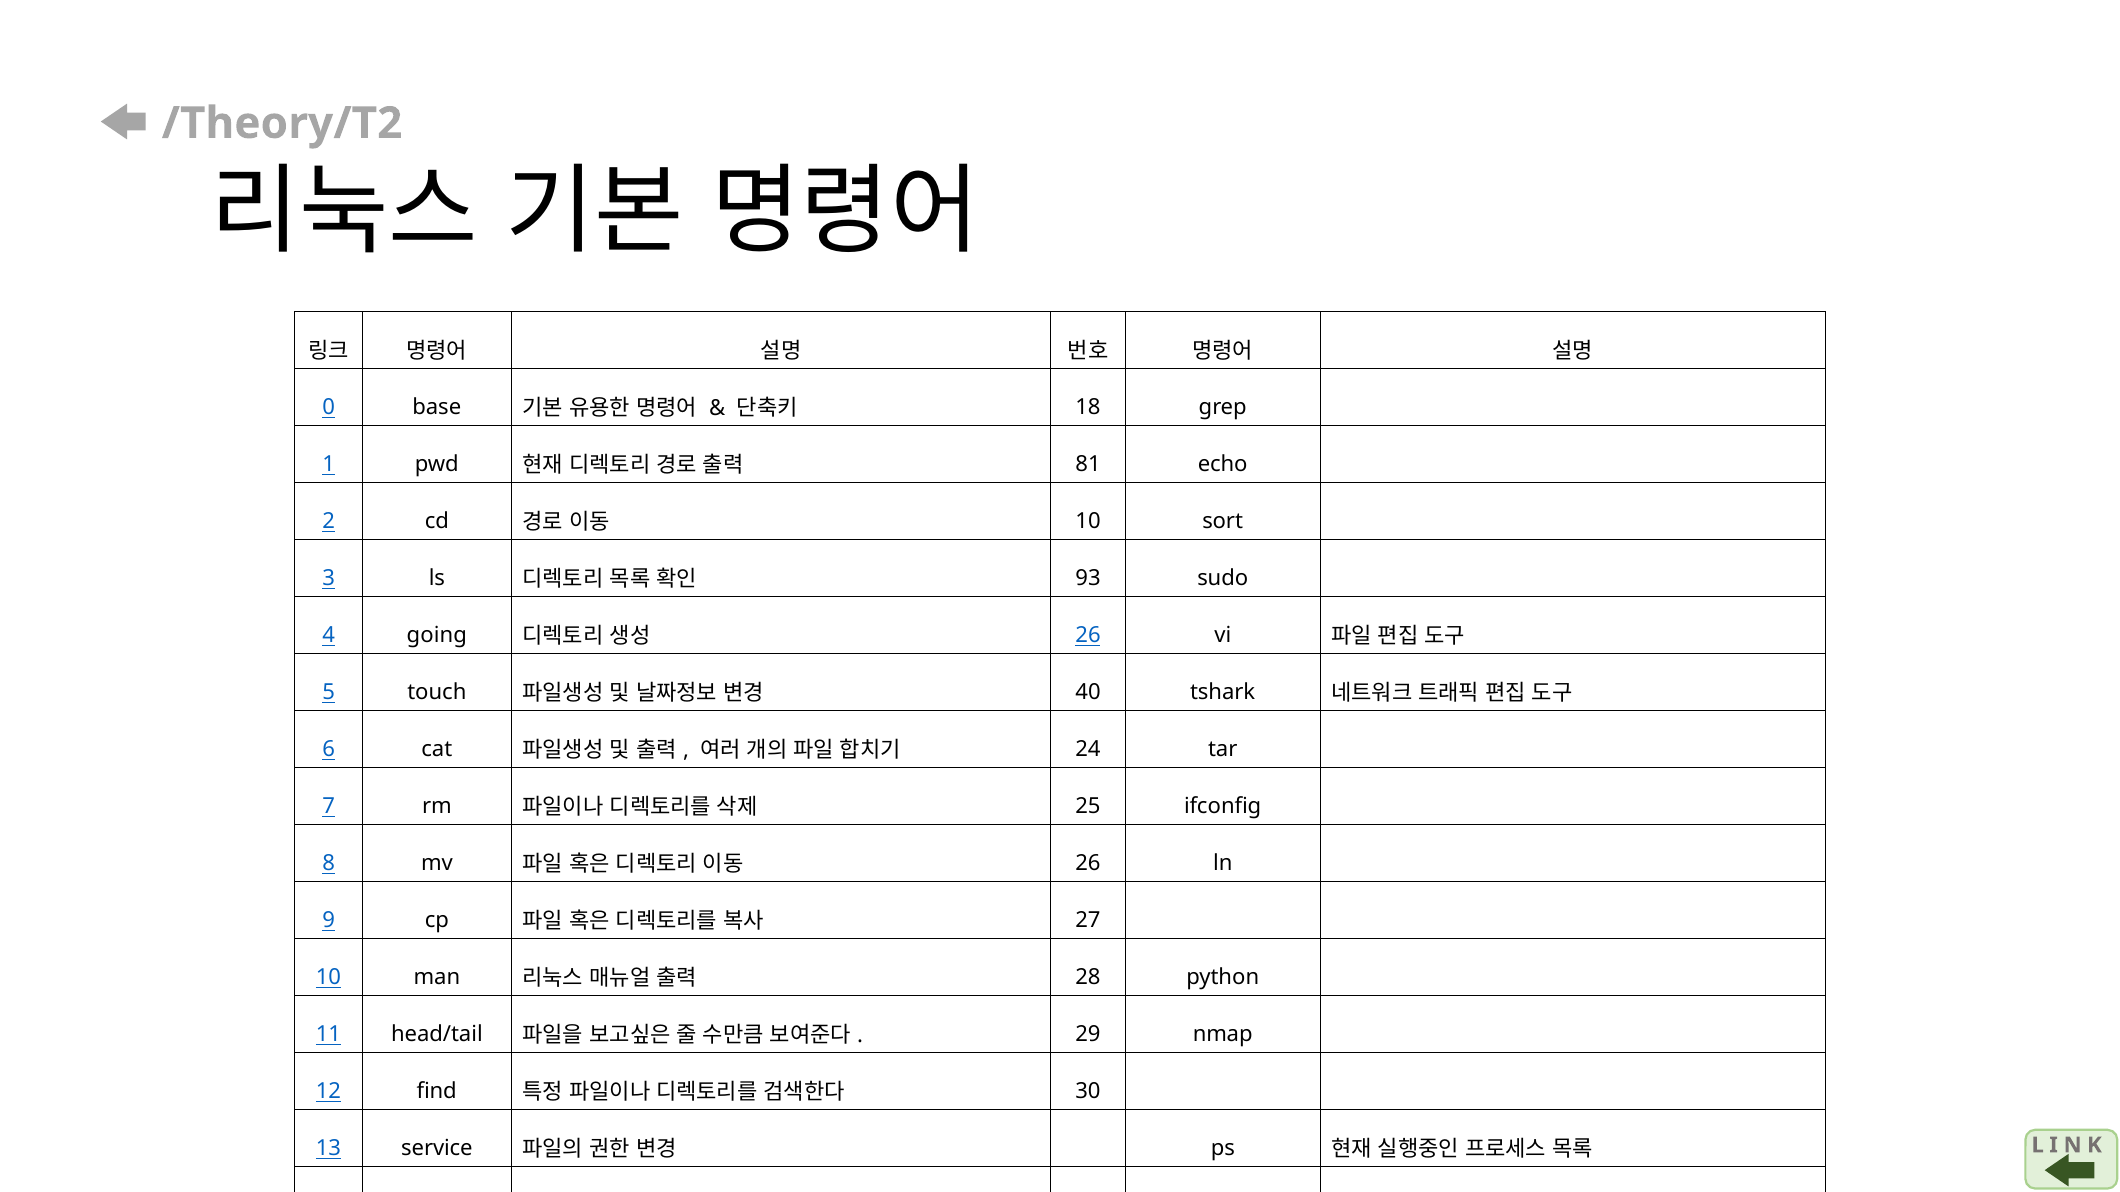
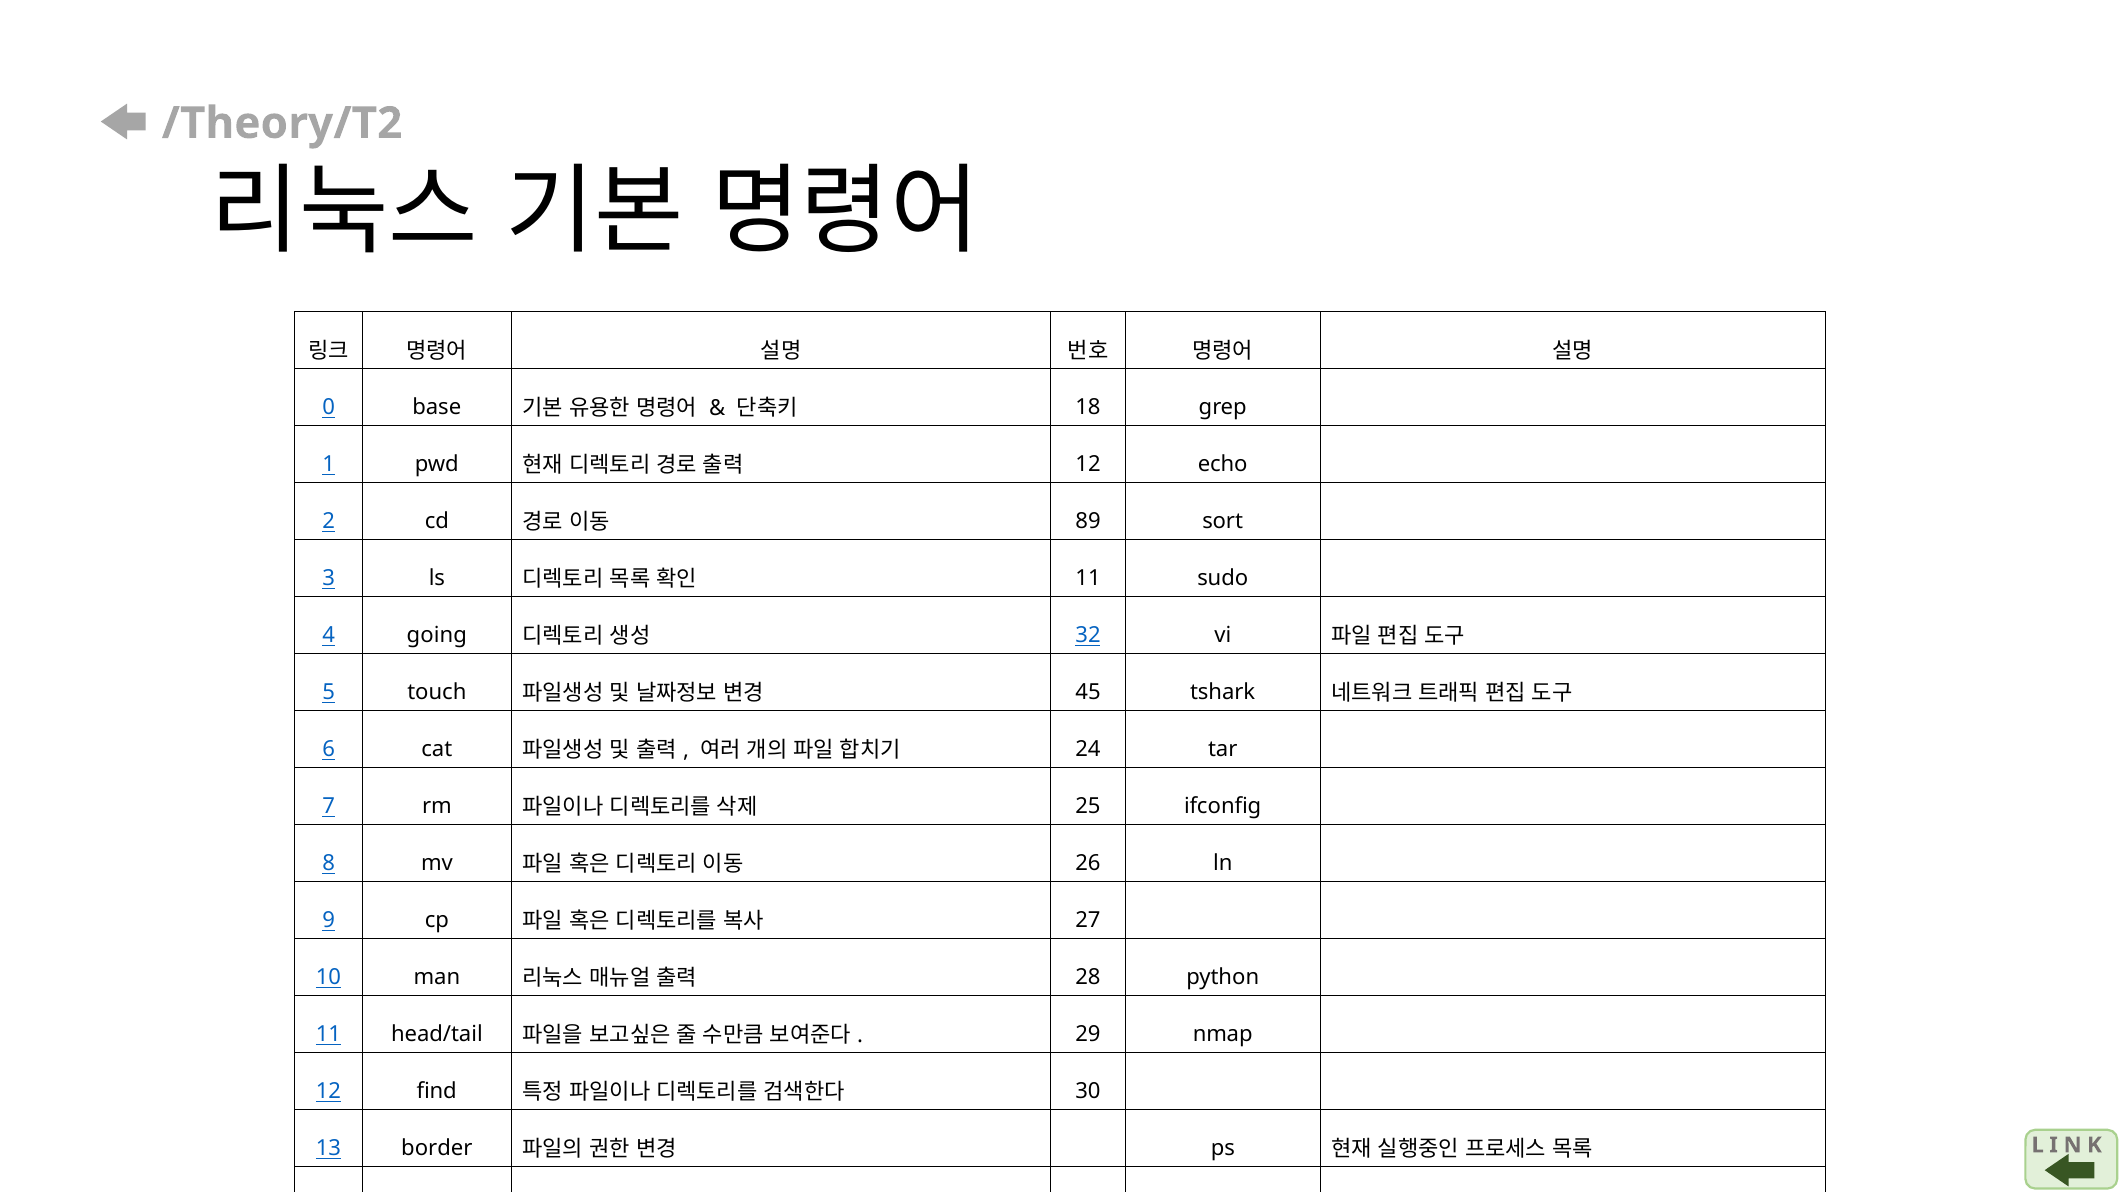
81 at (1088, 464): 81 -> 12
10 at (1088, 521): 10 -> 89
93 at (1088, 578): 93 -> 11
26 at (1088, 635): 26 -> 32
40: 40 -> 45
13 service: service -> border
